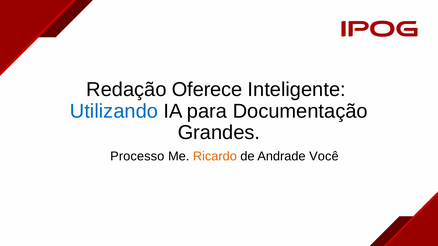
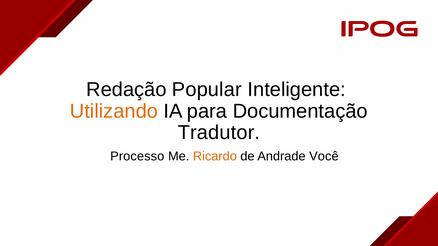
Oferece: Oferece -> Popular
Utilizando colour: blue -> orange
Grandes: Grandes -> Tradutor
